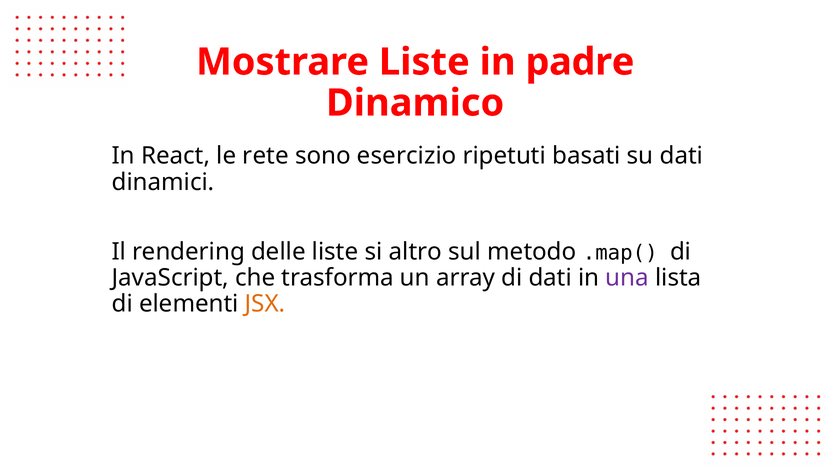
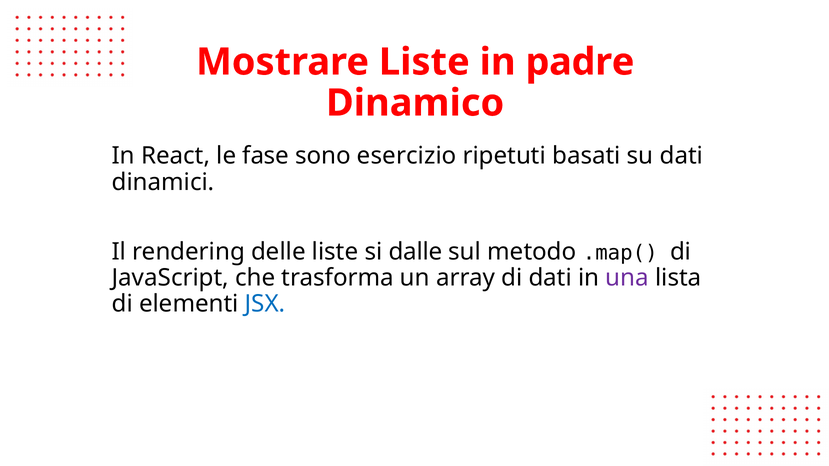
rete: rete -> fase
altro: altro -> dalle
JSX colour: orange -> blue
